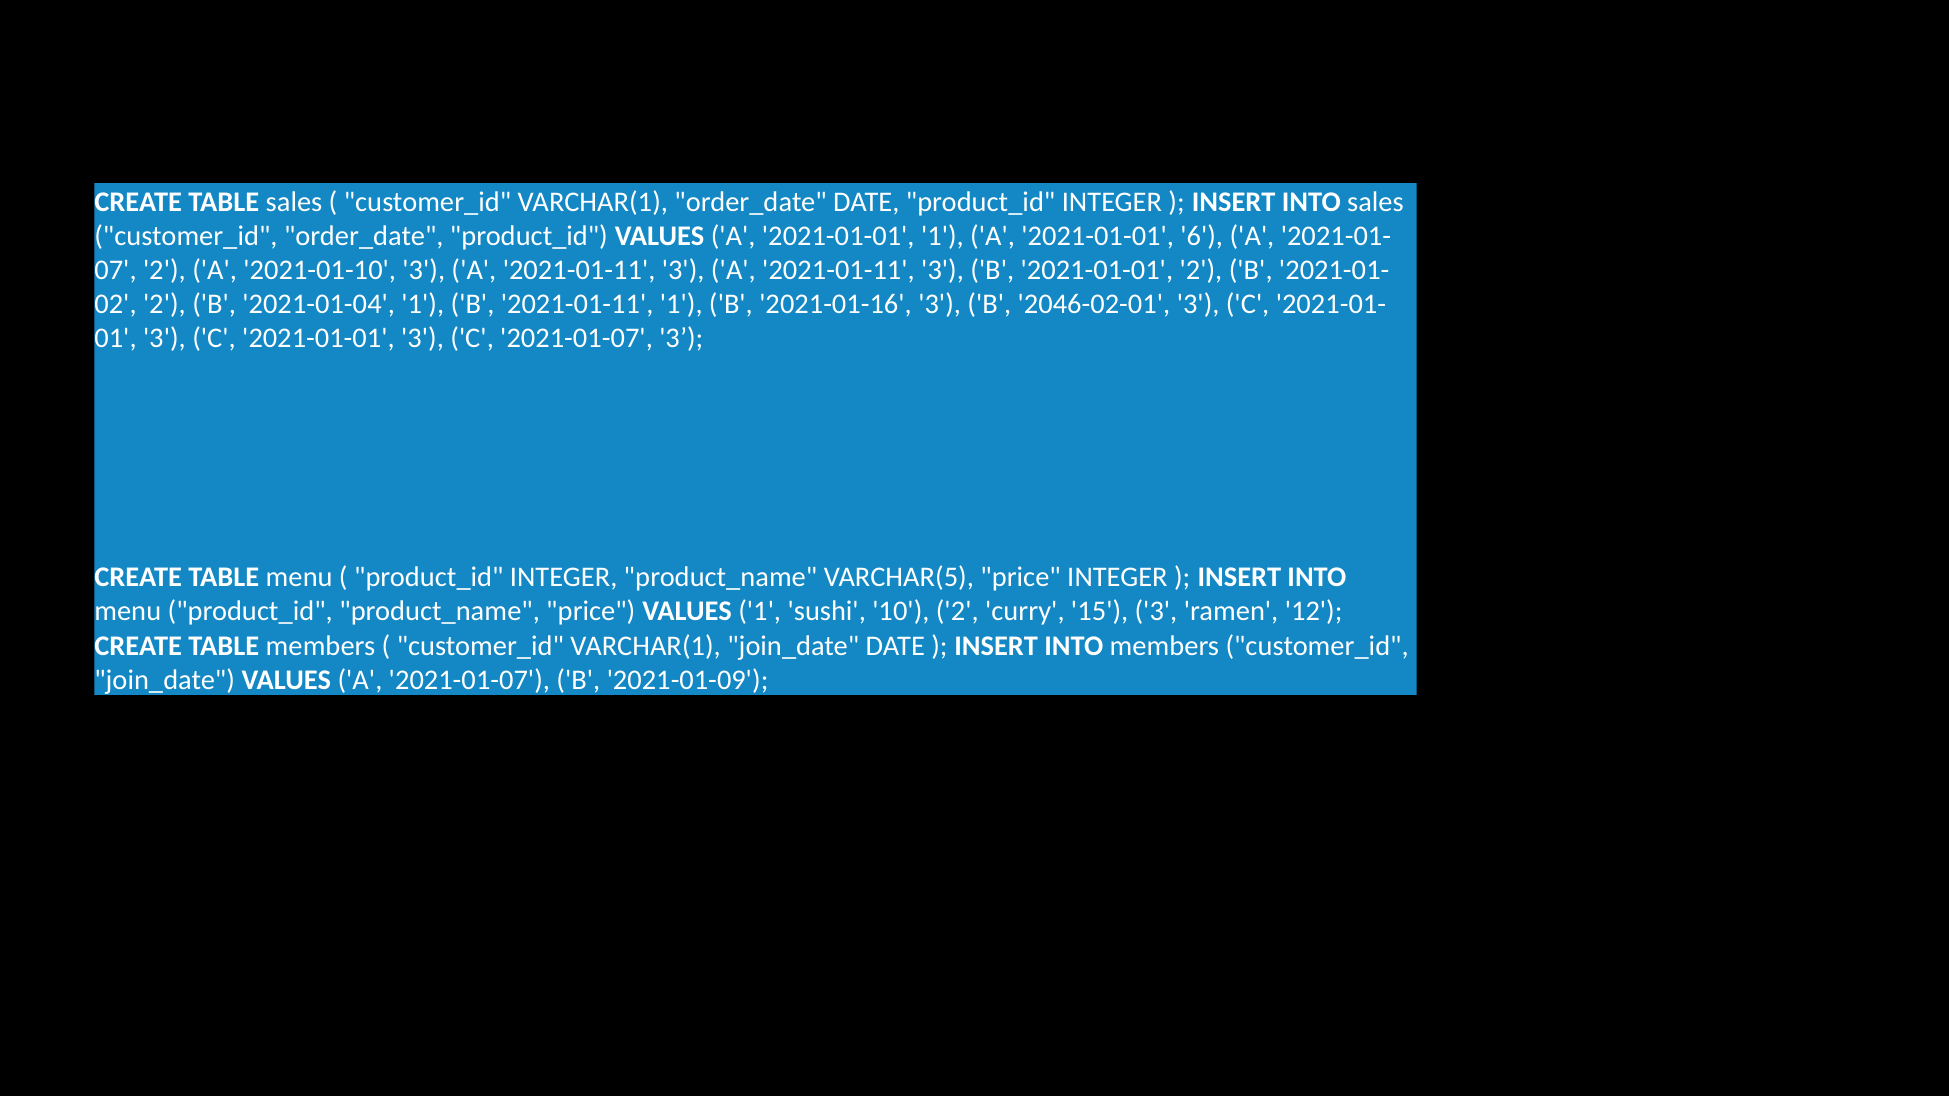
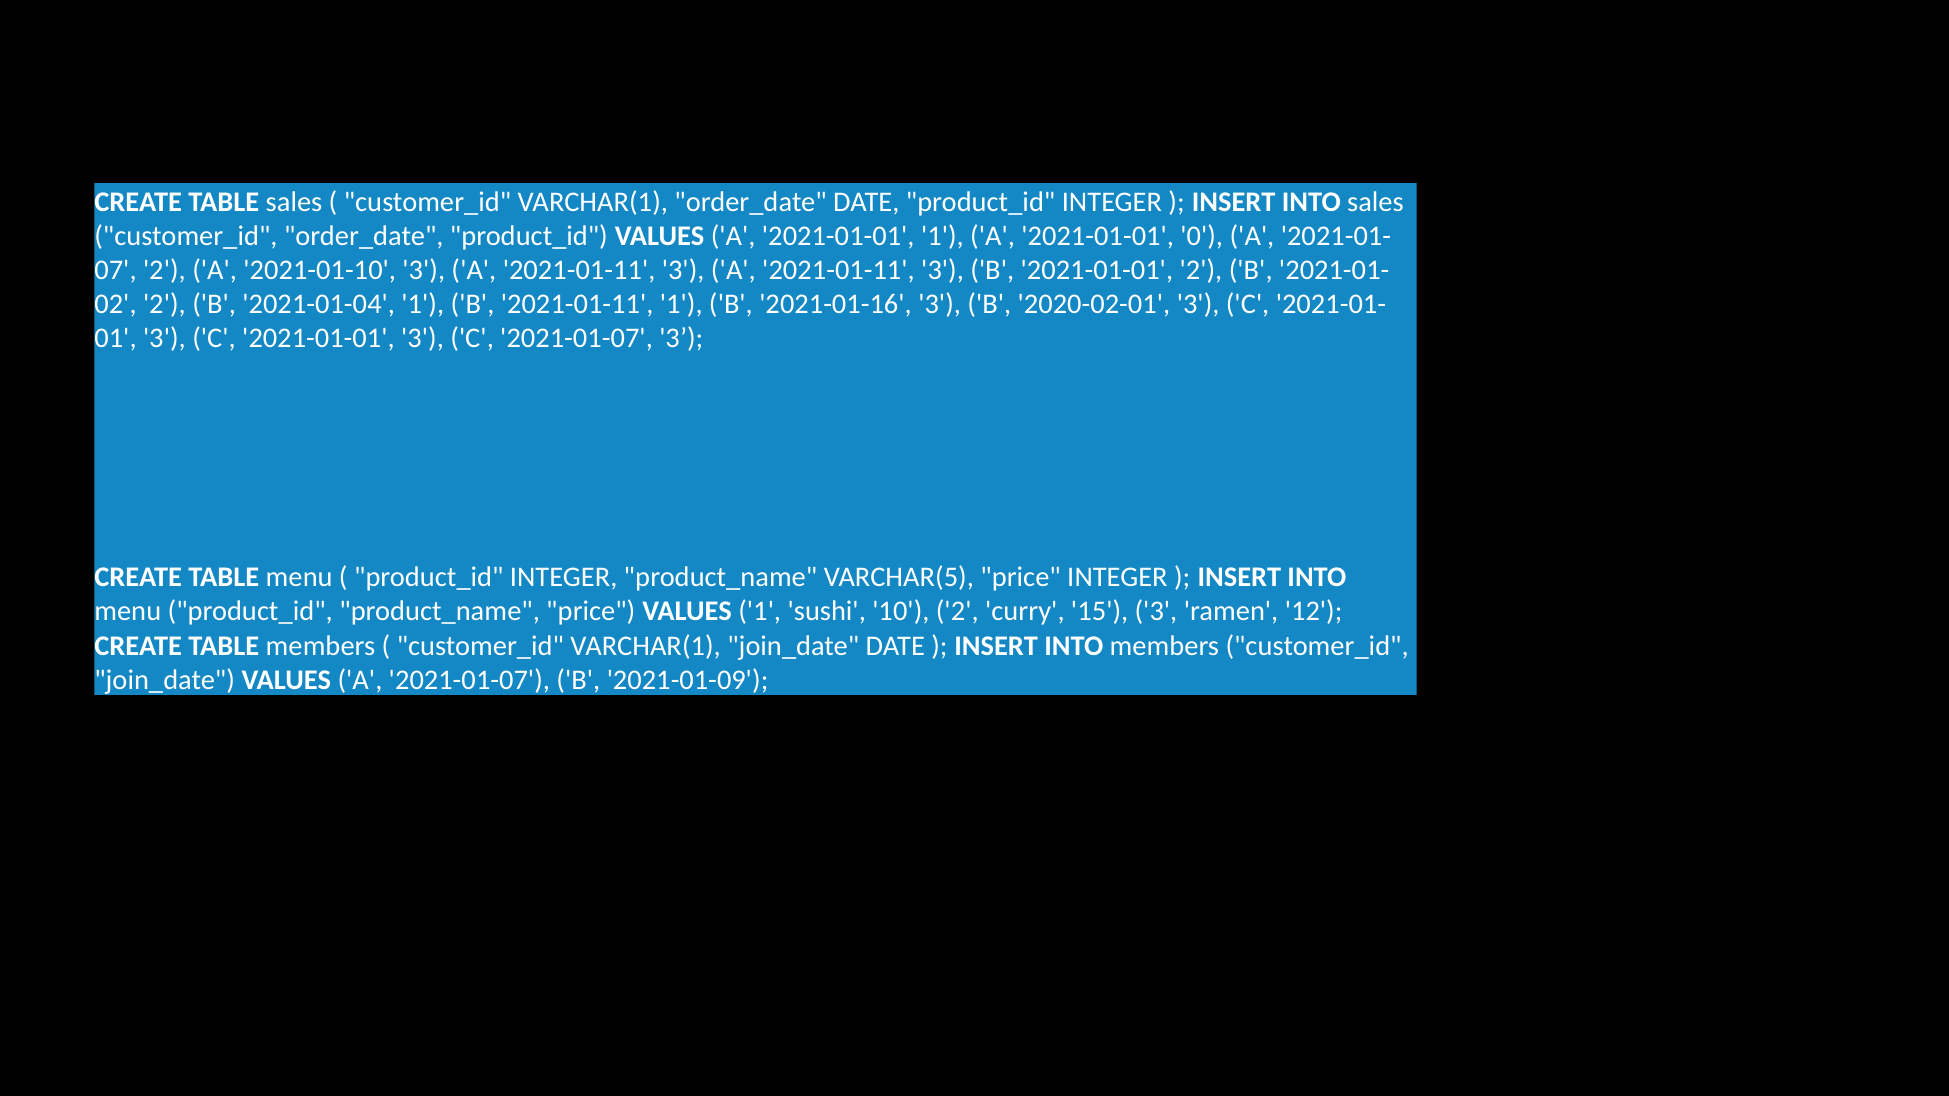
6: 6 -> 0
2046-02-01: 2046-02-01 -> 2020-02-01
